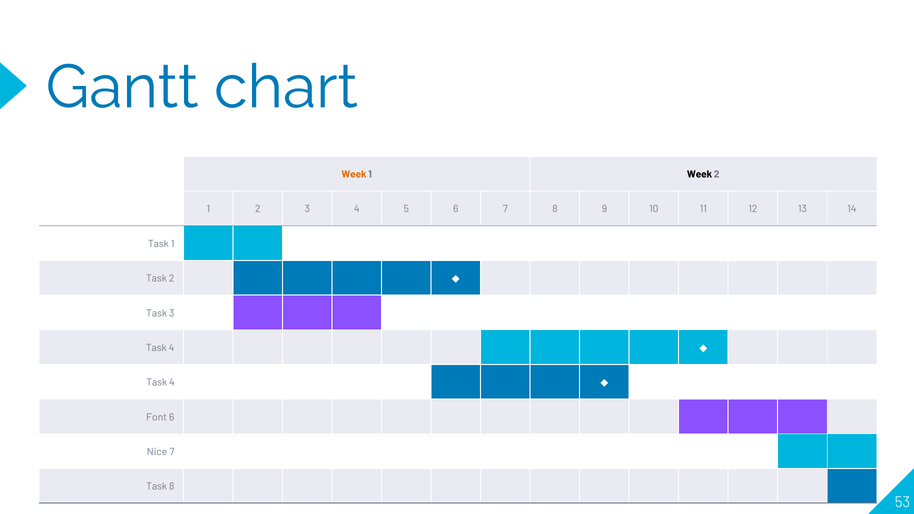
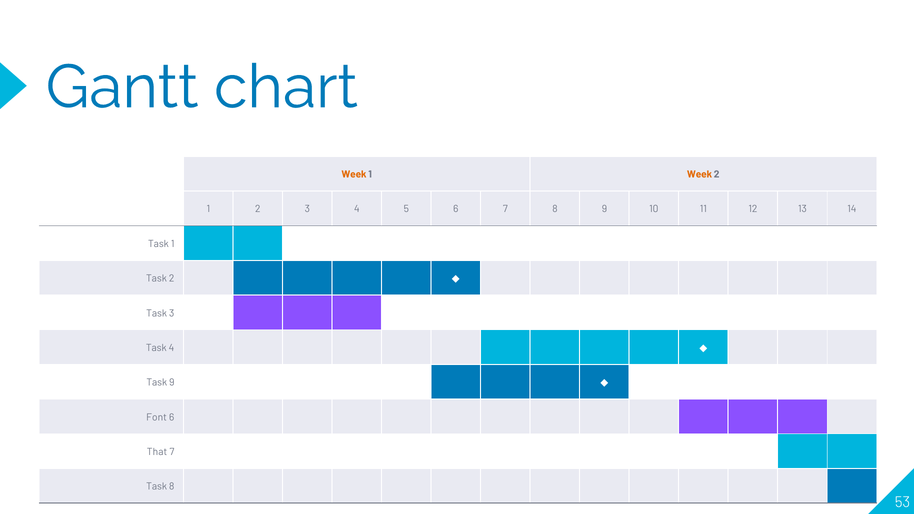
Week at (700, 174) colour: black -> orange
4 at (172, 383): 4 -> 9
Nice: Nice -> That
